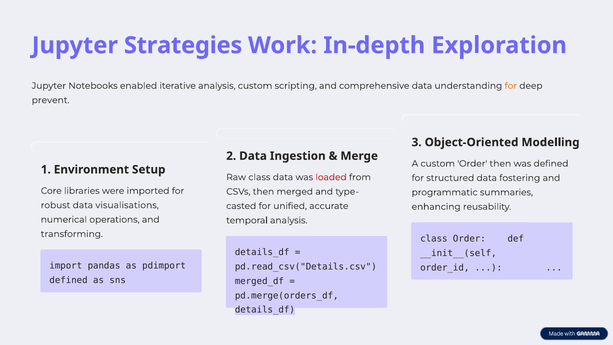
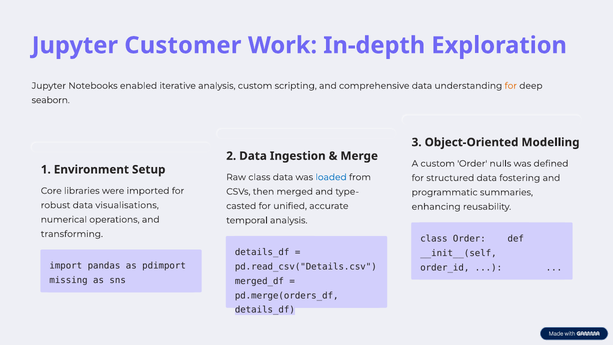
Strategies: Strategies -> Customer
prevent: prevent -> seaborn
Order then: then -> nulls
loaded colour: red -> blue
defined at (69, 280): defined -> missing
